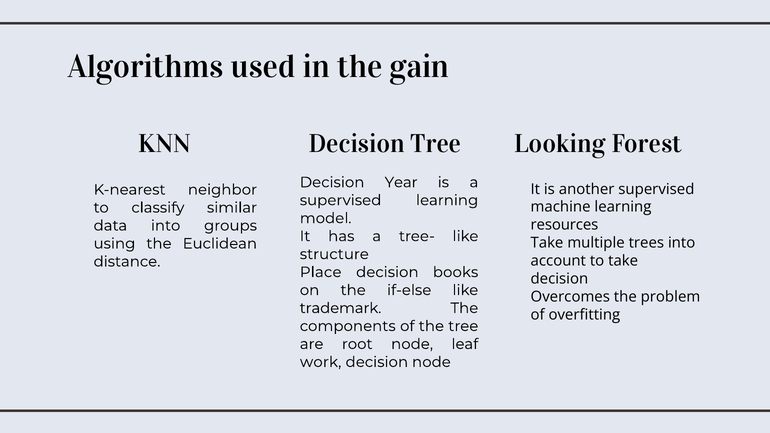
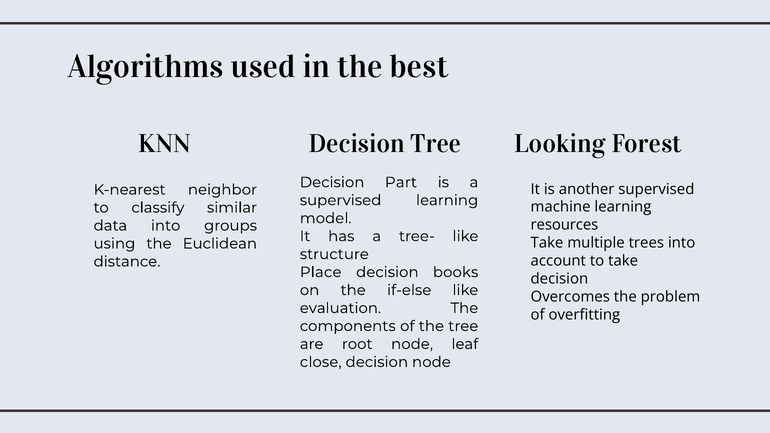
gain: gain -> best
Year: Year -> Part
trademark: trademark -> evaluation
work: work -> close
